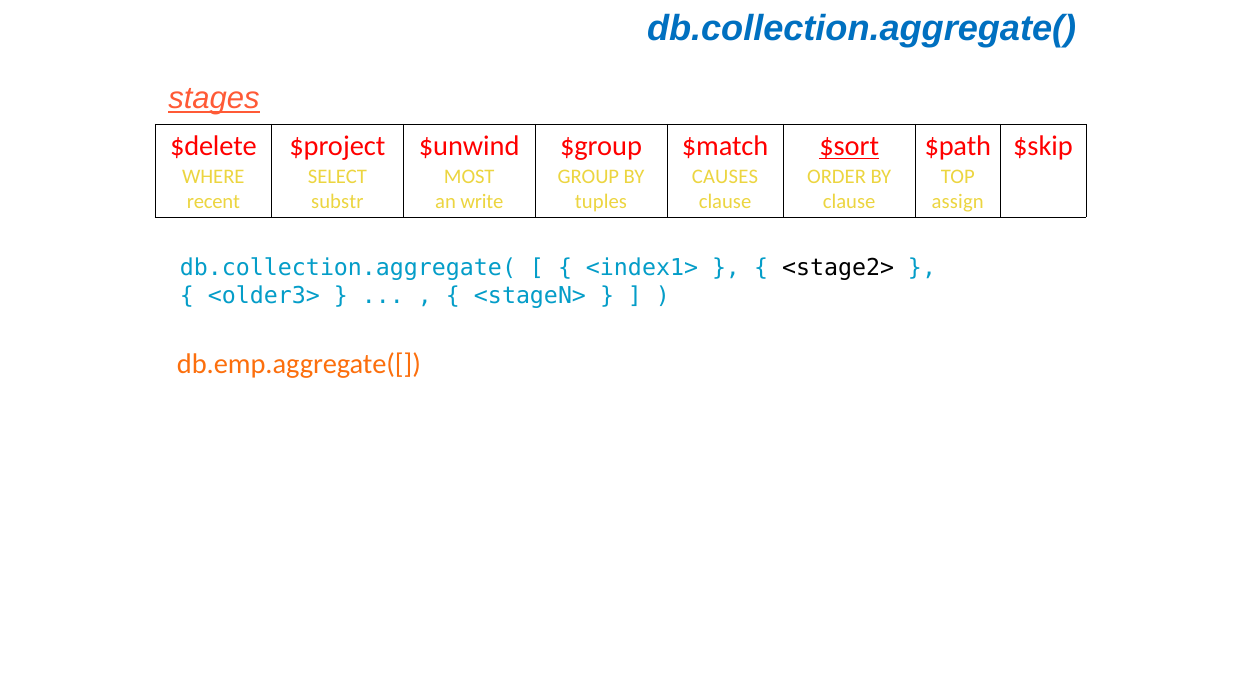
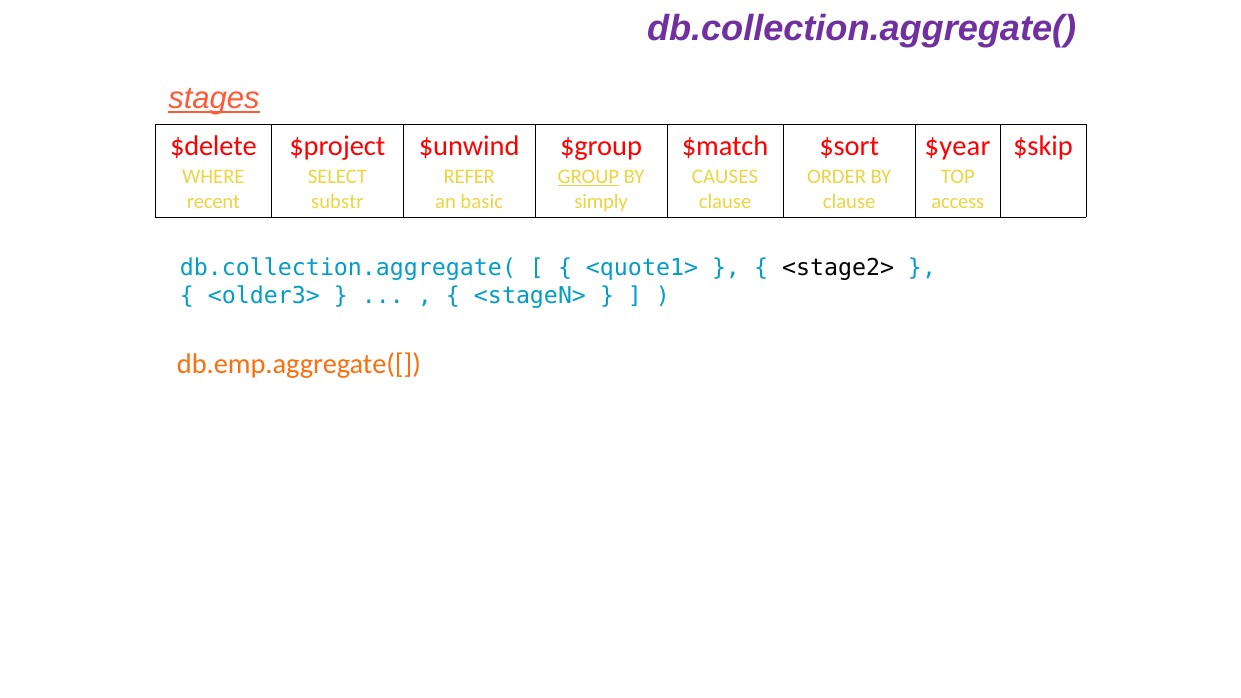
db.collection.aggregate( at (862, 29) colour: blue -> purple
$sort underline: present -> none
$path: $path -> $year
MOST: MOST -> REFER
GROUP underline: none -> present
write: write -> basic
tuples: tuples -> simply
assign: assign -> access
<index1>: <index1> -> <quote1>
